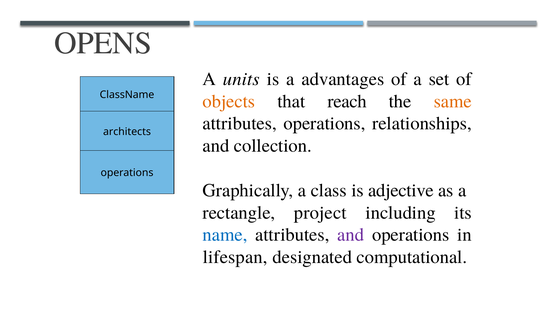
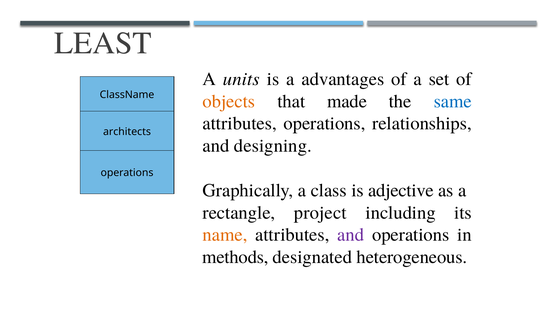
OPENS: OPENS -> LEAST
reach: reach -> made
same colour: orange -> blue
collection: collection -> designing
name colour: blue -> orange
lifespan: lifespan -> methods
computational: computational -> heterogeneous
